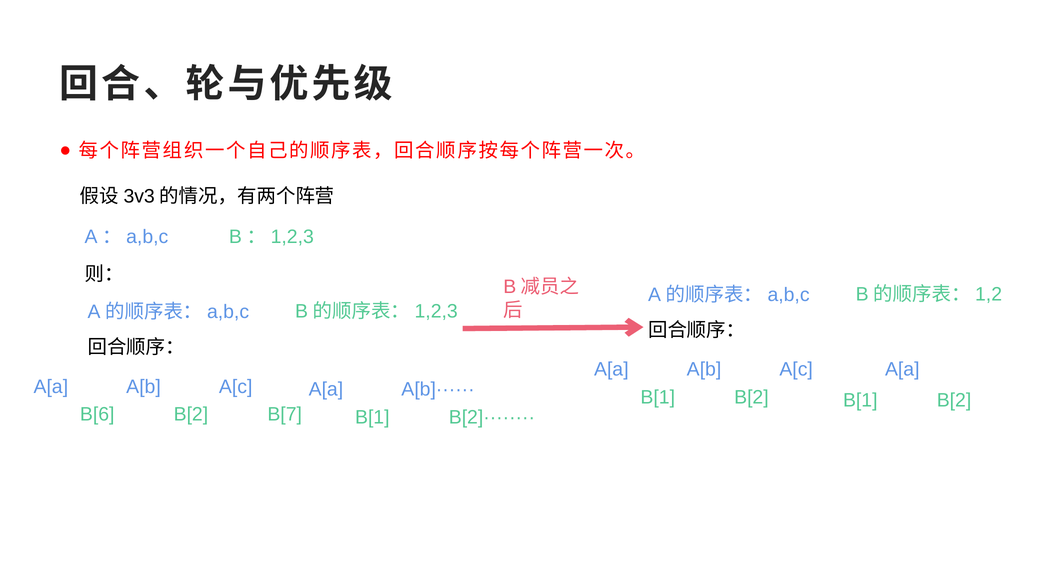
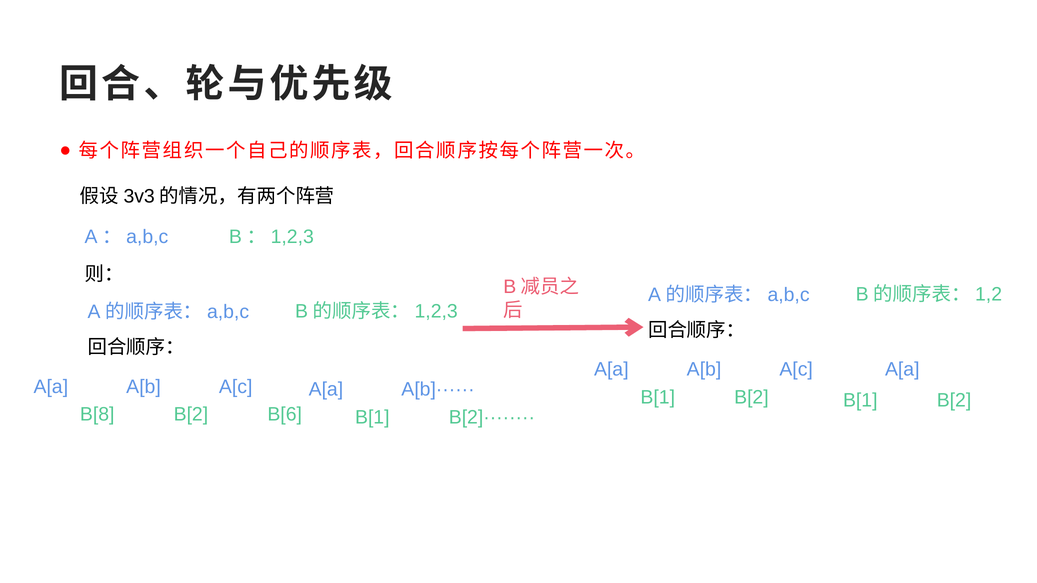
B[6: B[6 -> B[8
B[7: B[7 -> B[6
